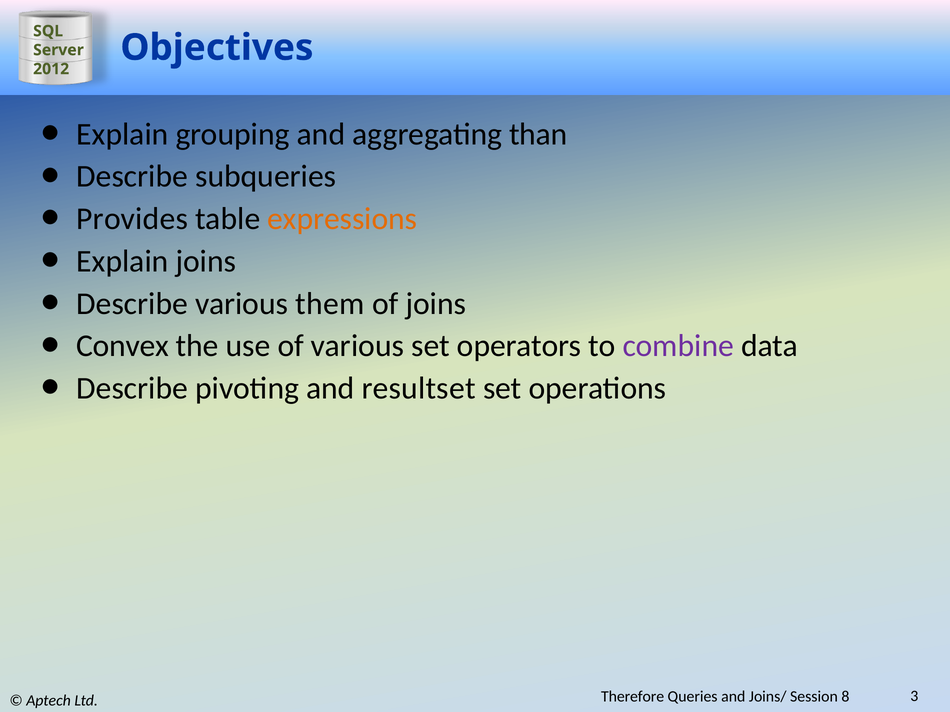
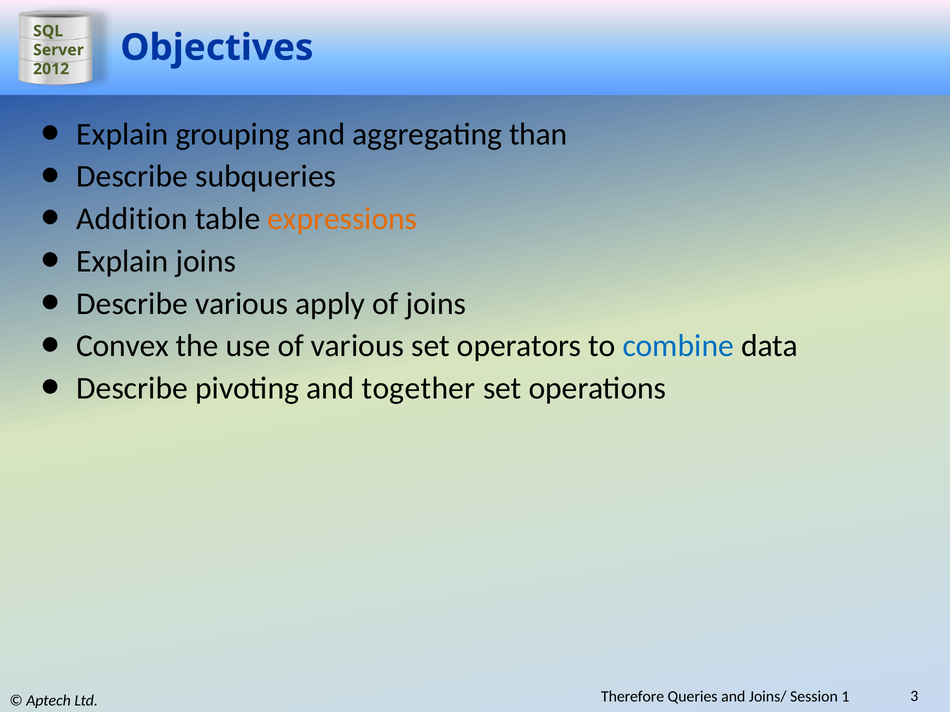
Provides: Provides -> Addition
them: them -> apply
combine colour: purple -> blue
resultset: resultset -> together
8: 8 -> 1
